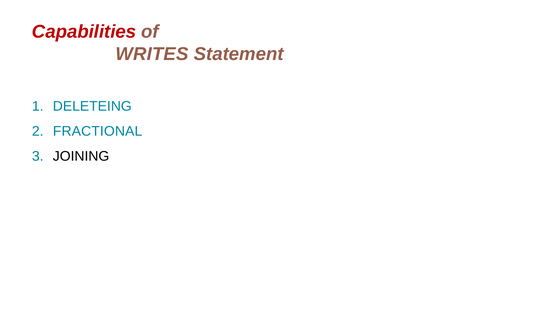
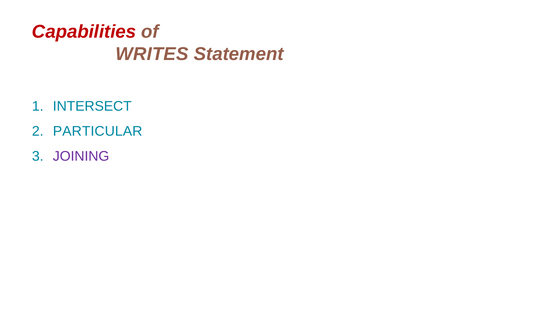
DELETEING: DELETEING -> INTERSECT
FRACTIONAL: FRACTIONAL -> PARTICULAR
JOINING colour: black -> purple
